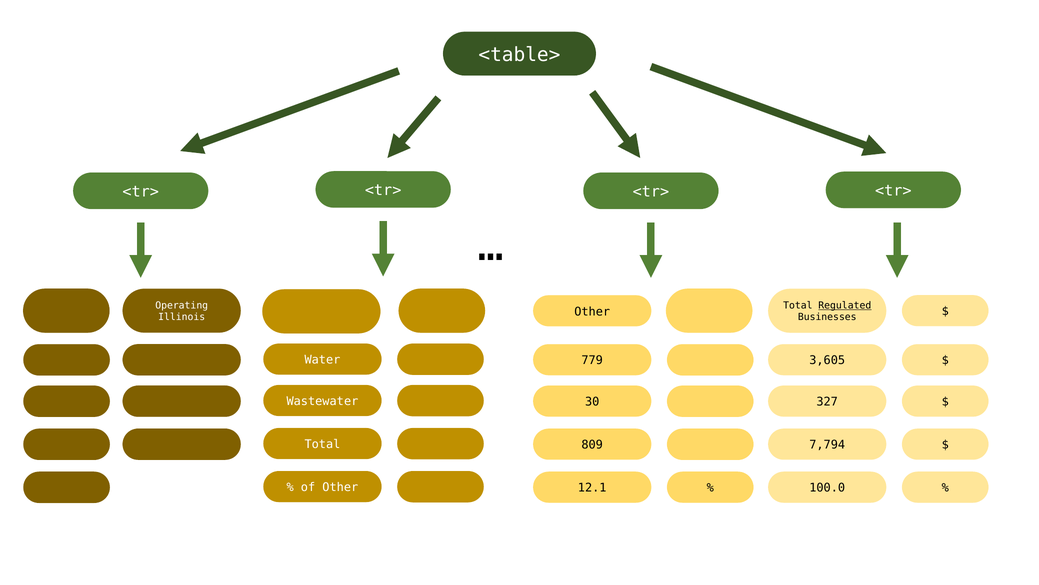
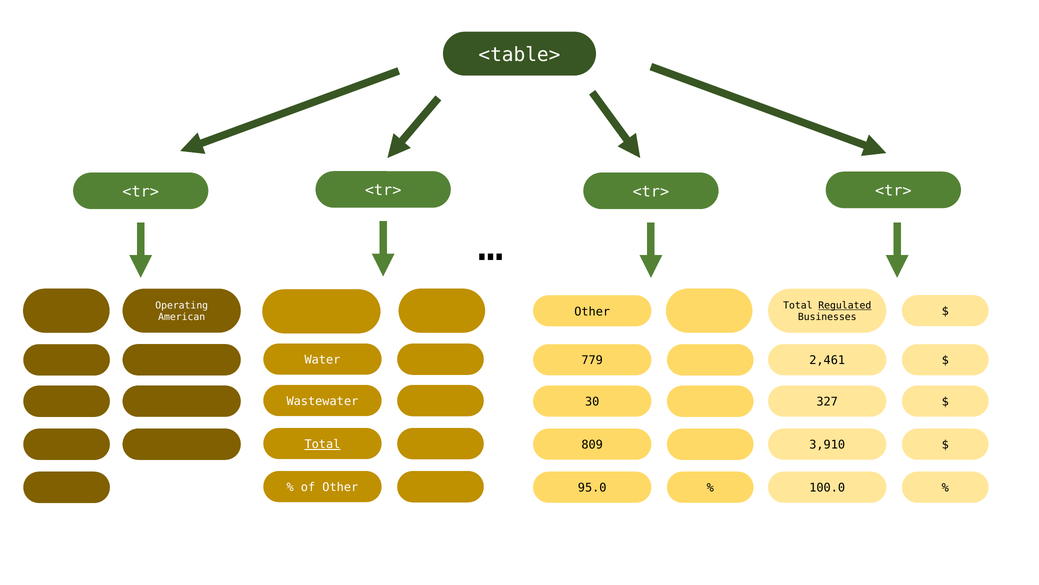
Illinois: Illinois -> American
3,605: 3,605 -> 2,461
Total at (322, 444) underline: none -> present
7,794: 7,794 -> 3,910
12.1: 12.1 -> 95.0
